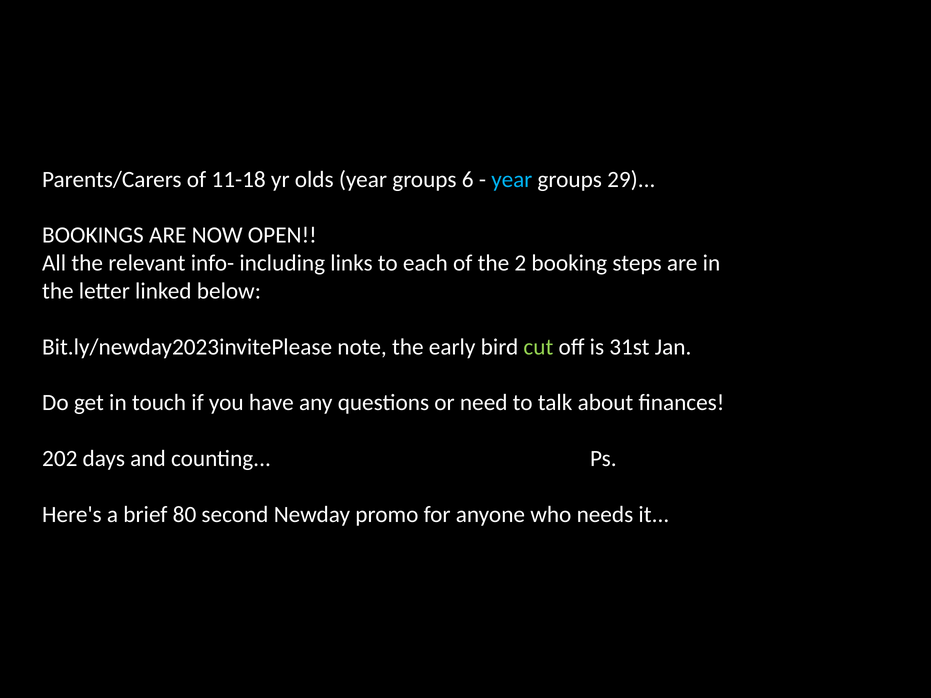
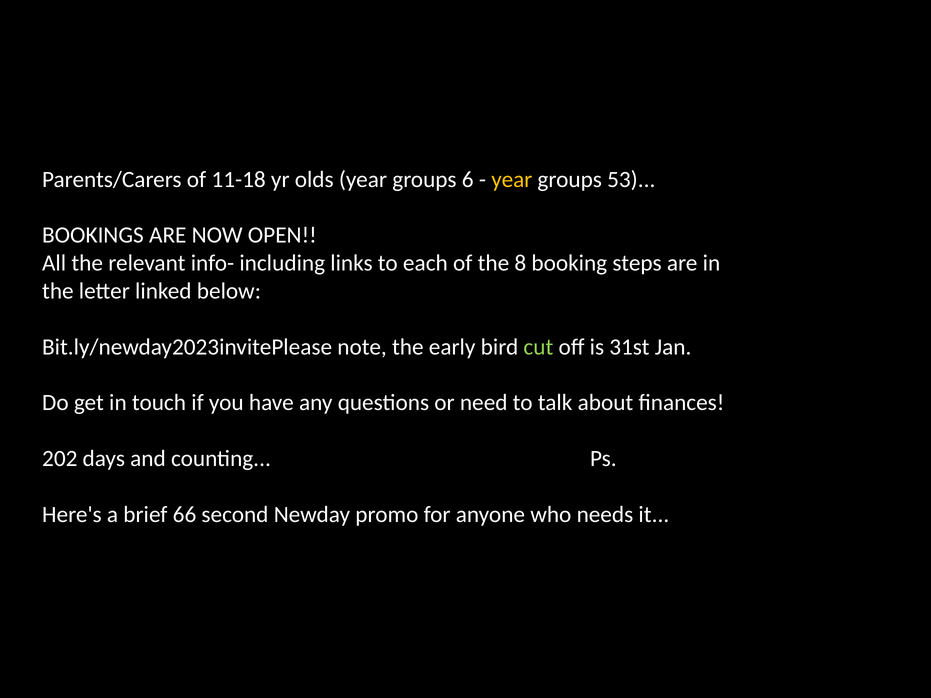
year at (512, 180) colour: light blue -> yellow
29: 29 -> 53
2: 2 -> 8
80: 80 -> 66
